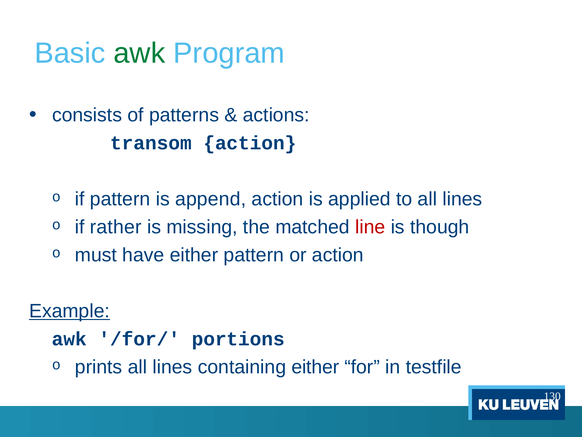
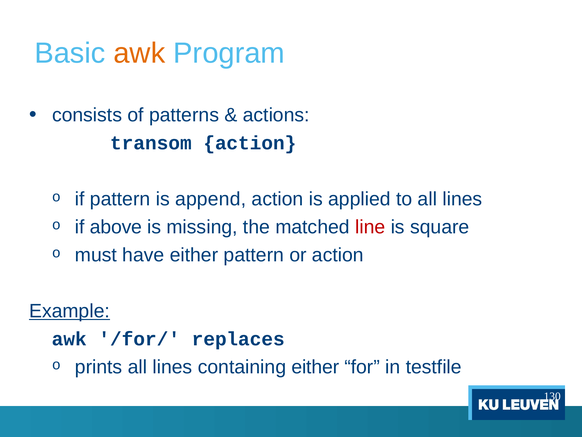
awk at (139, 53) colour: green -> orange
rather: rather -> above
though: though -> square
portions: portions -> replaces
